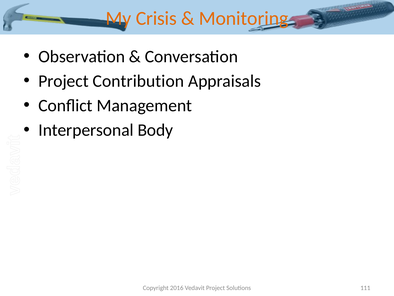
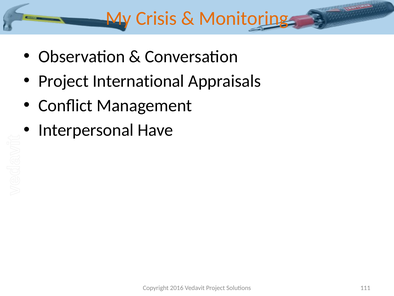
Contribution: Contribution -> International
Body: Body -> Have
